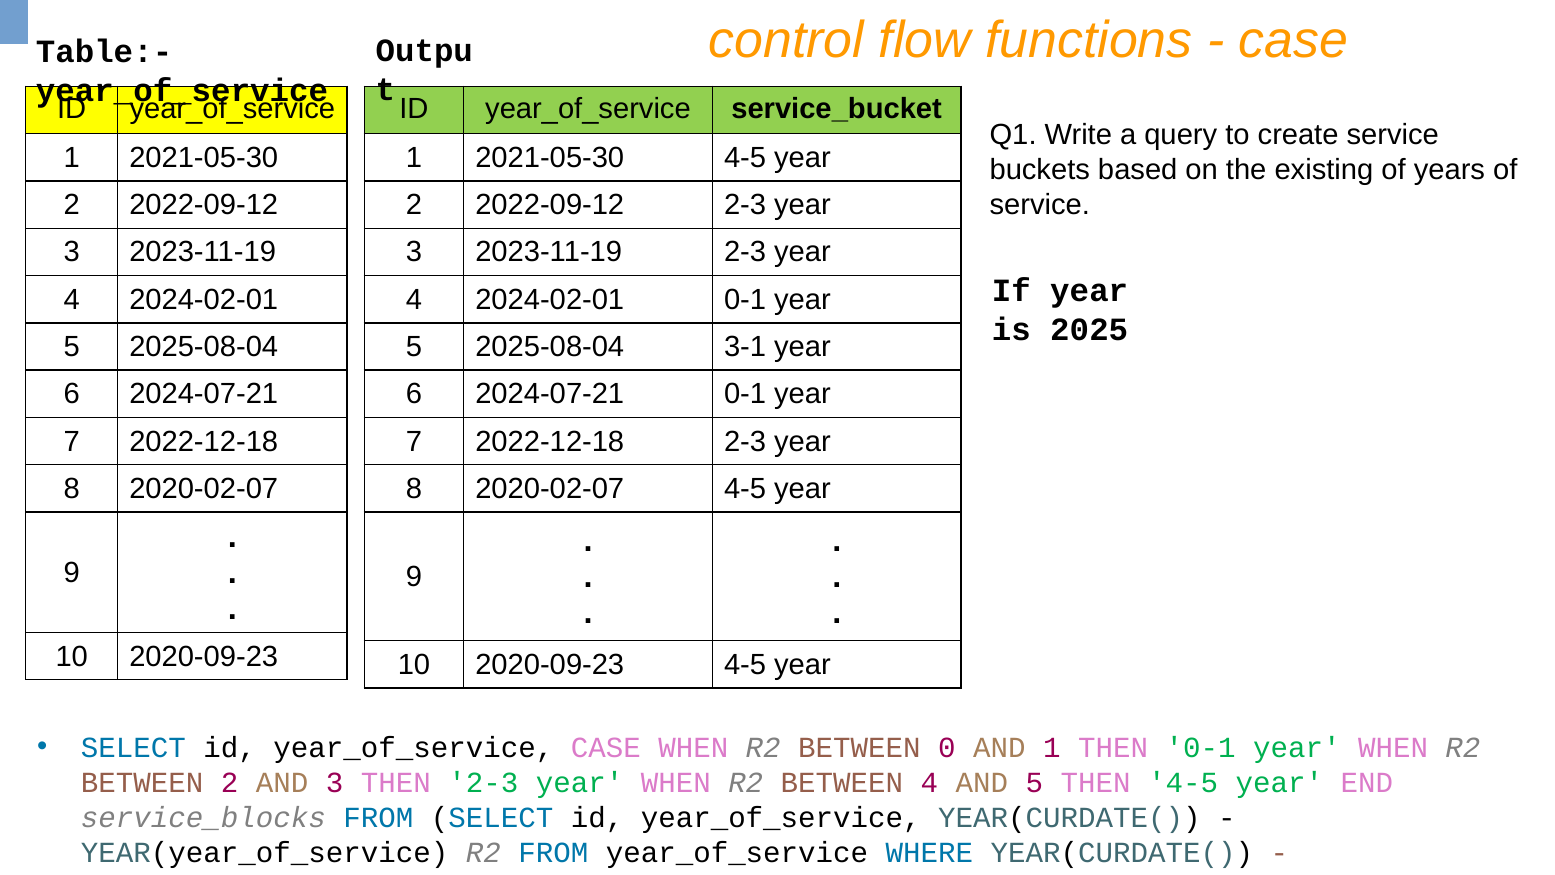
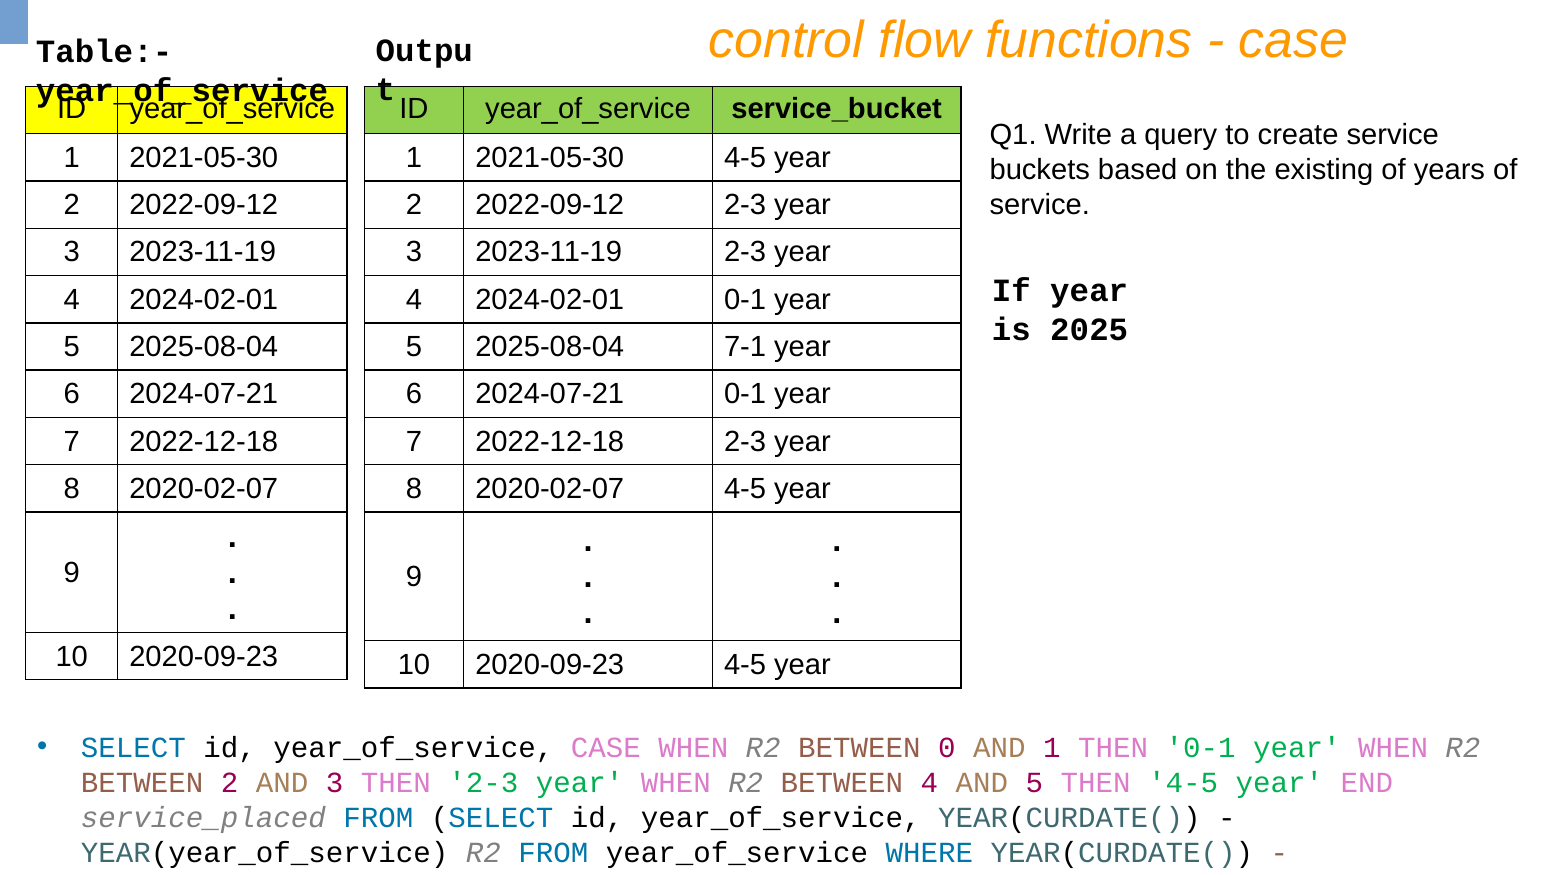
3-1: 3-1 -> 7-1
service_blocks: service_blocks -> service_placed
